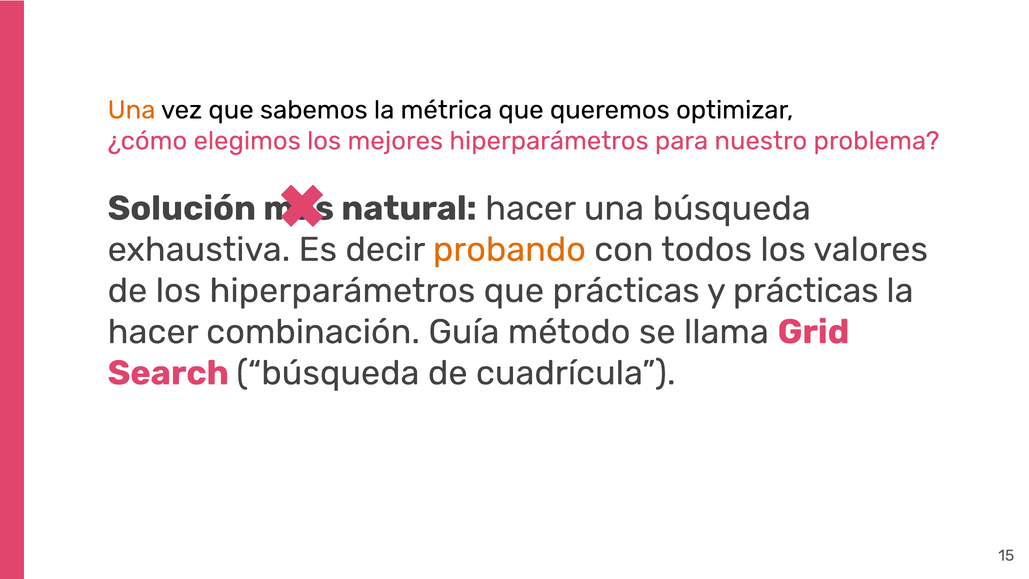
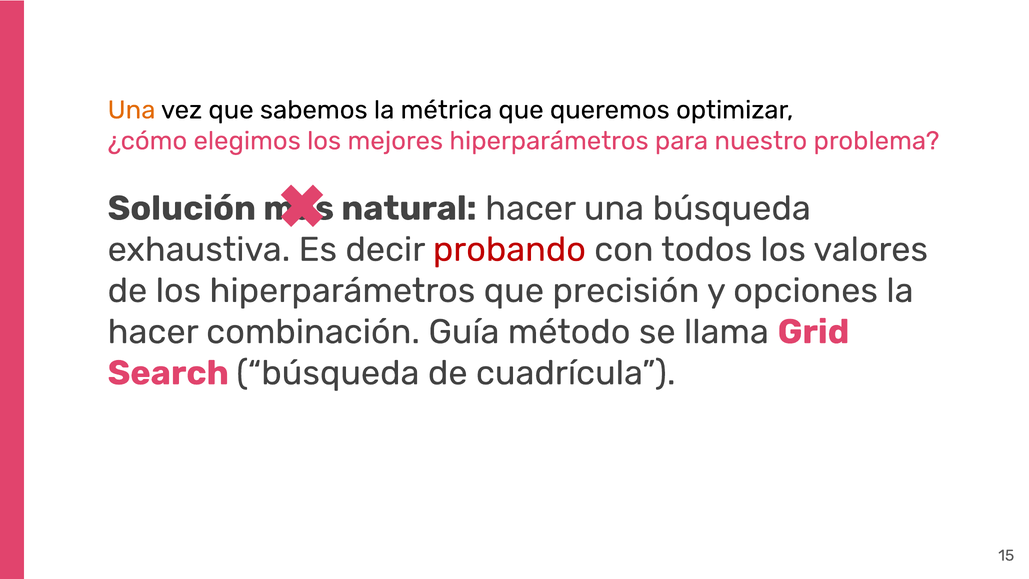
probando colour: orange -> red
que prácticas: prácticas -> precisión
y prácticas: prácticas -> opciones
